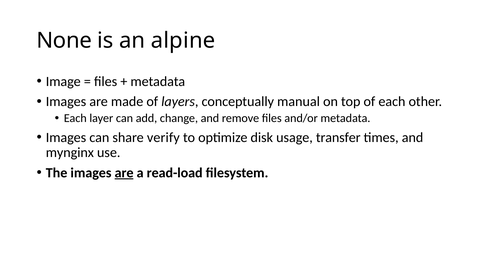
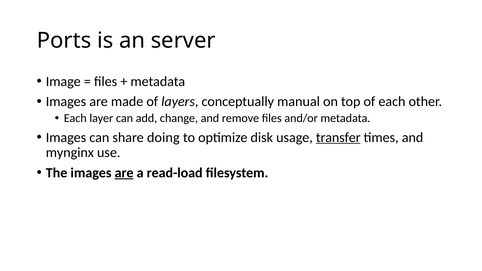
None: None -> Ports
alpine: alpine -> server
verify: verify -> doing
transfer underline: none -> present
